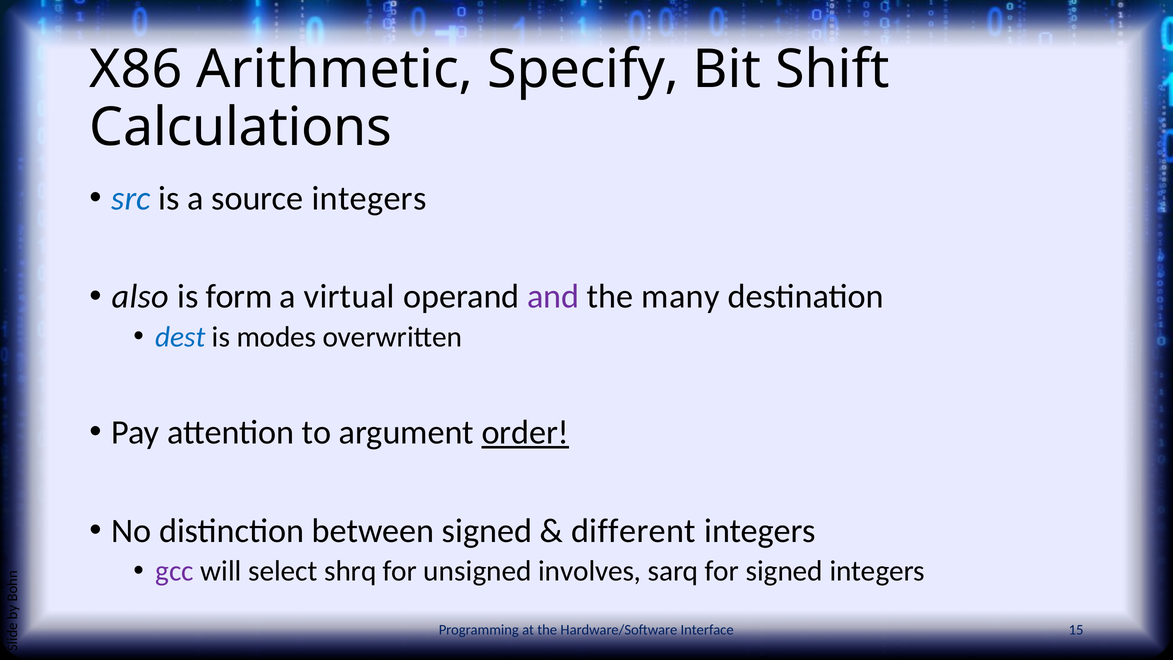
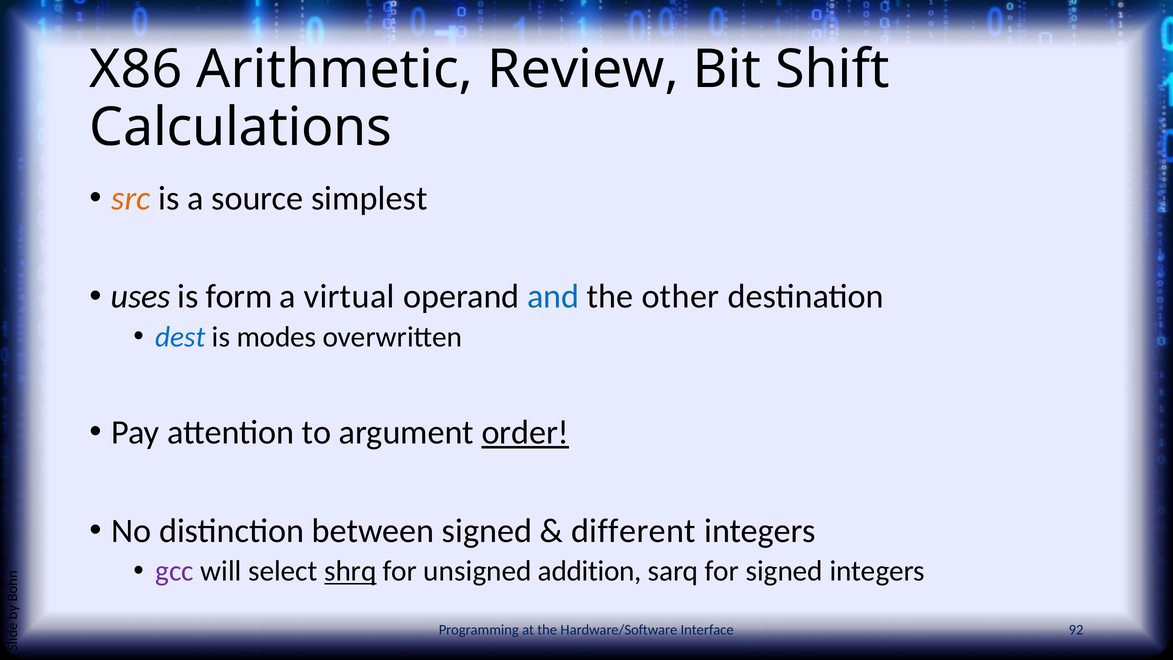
Specify: Specify -> Review
src colour: blue -> orange
source integers: integers -> simplest
also: also -> uses
and colour: purple -> blue
many: many -> other
shrq underline: none -> present
involves: involves -> addition
15: 15 -> 92
